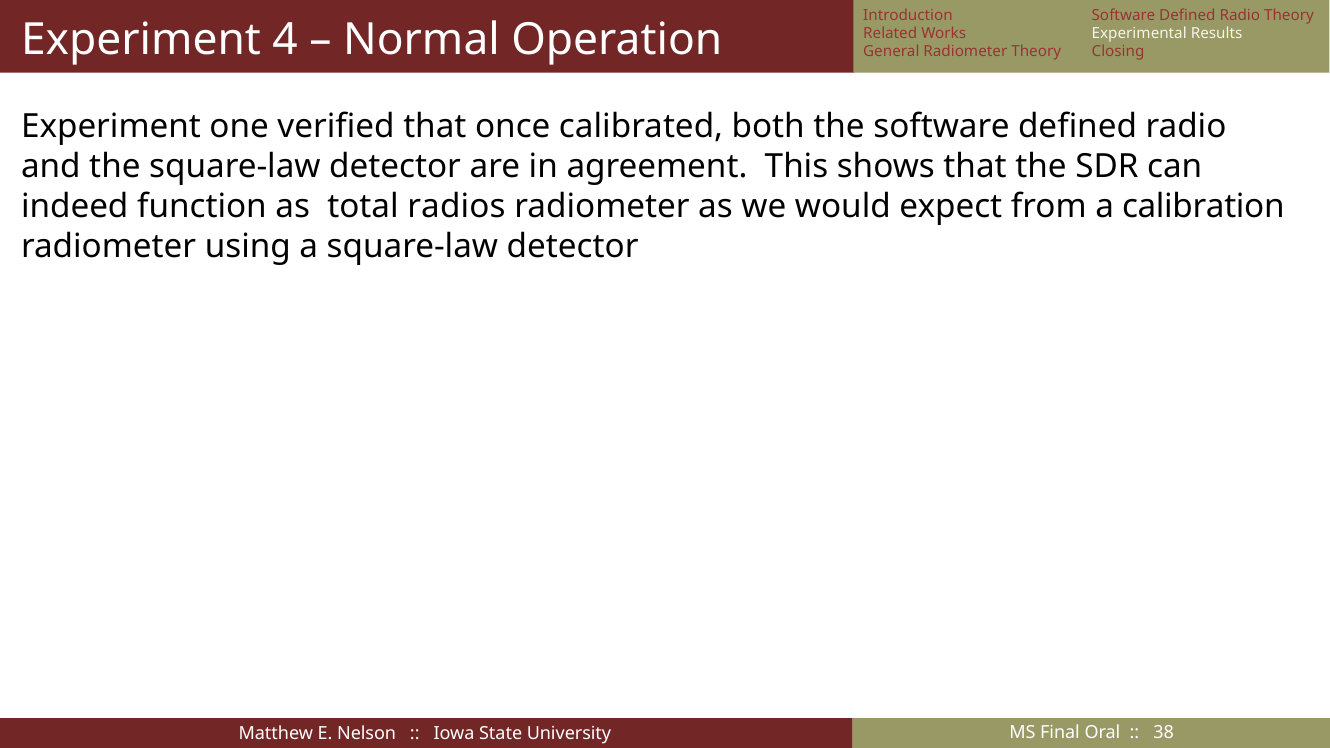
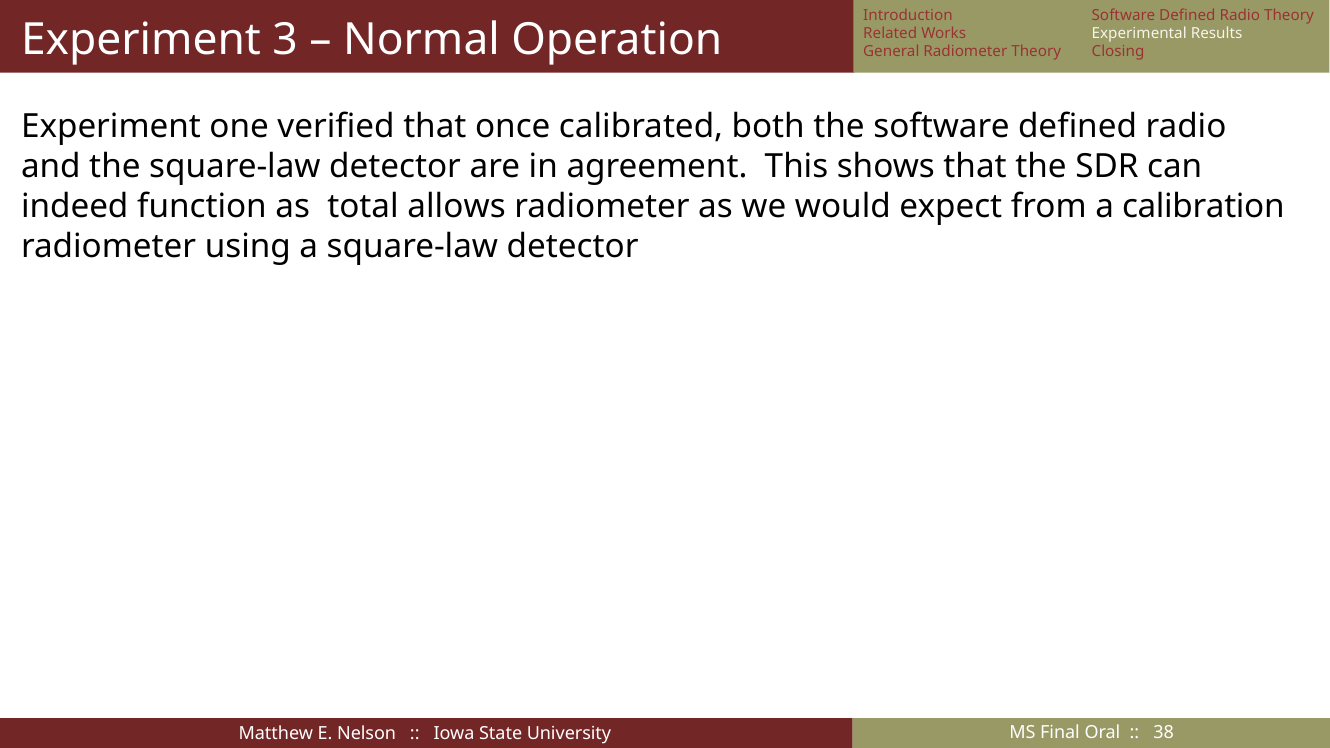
4: 4 -> 3
radios: radios -> allows
